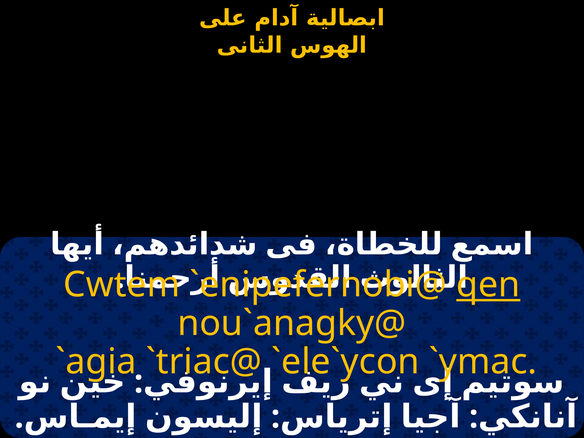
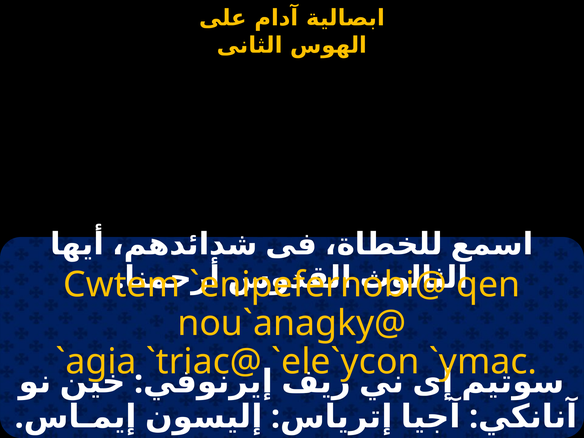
qen underline: present -> none
